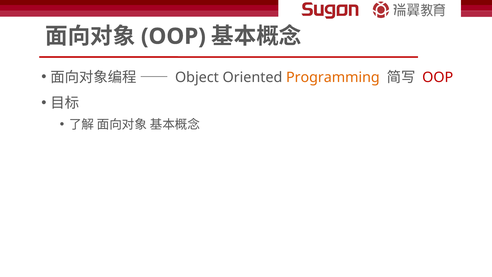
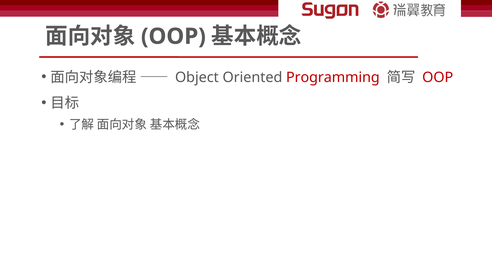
Programming colour: orange -> red
